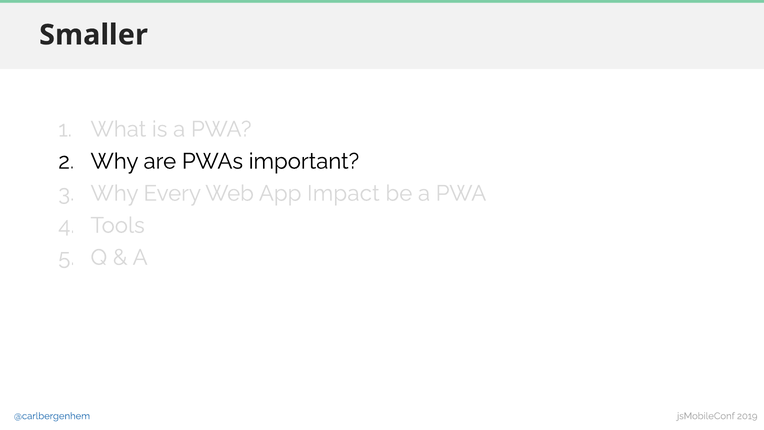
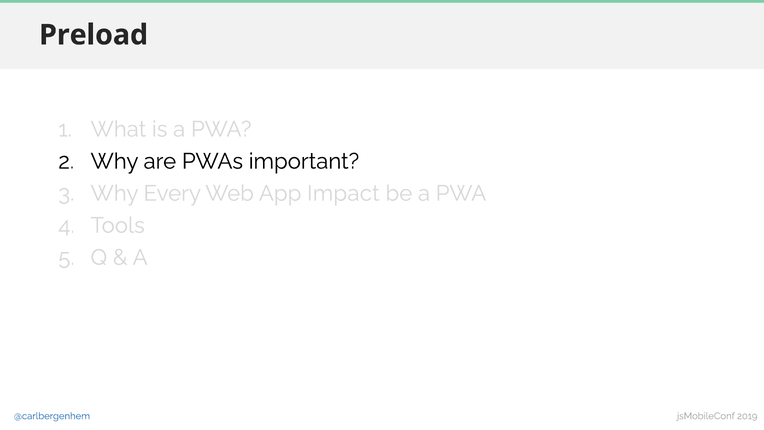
Smaller: Smaller -> Preload
